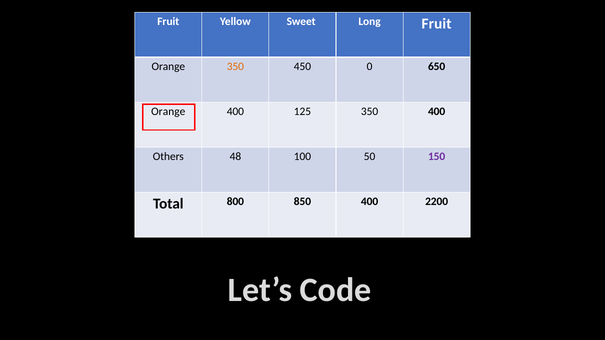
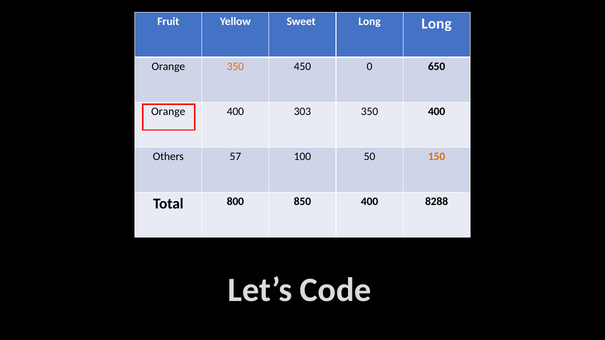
Long Fruit: Fruit -> Long
125: 125 -> 303
48: 48 -> 57
150 colour: purple -> orange
2200: 2200 -> 8288
